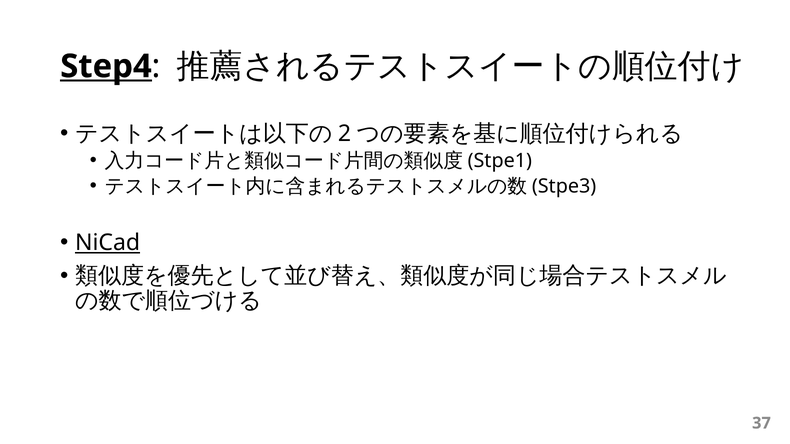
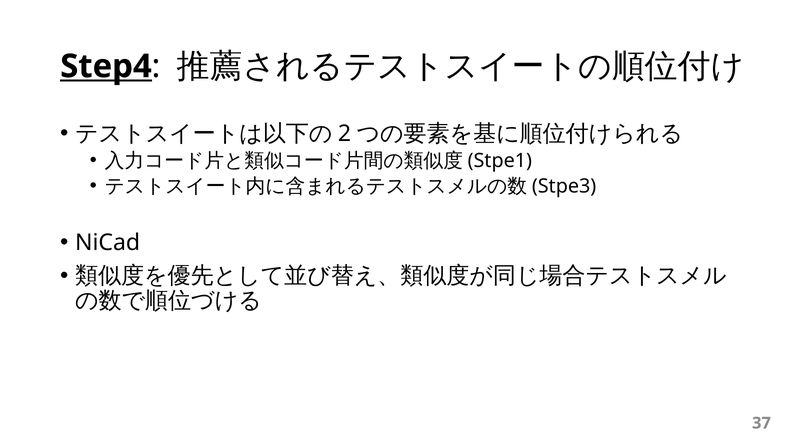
NiCad underline: present -> none
